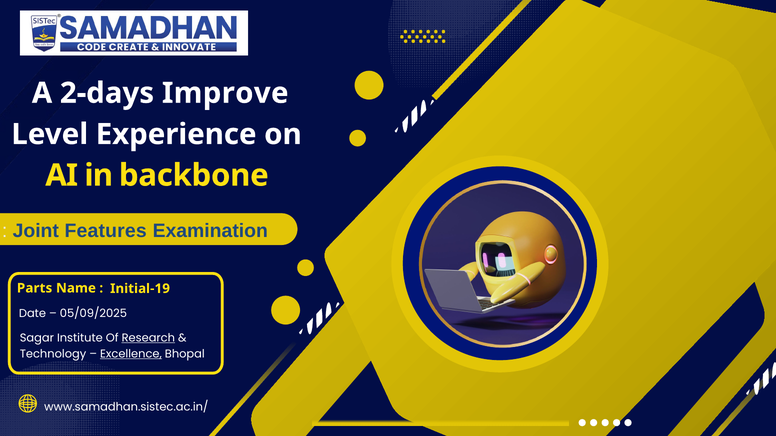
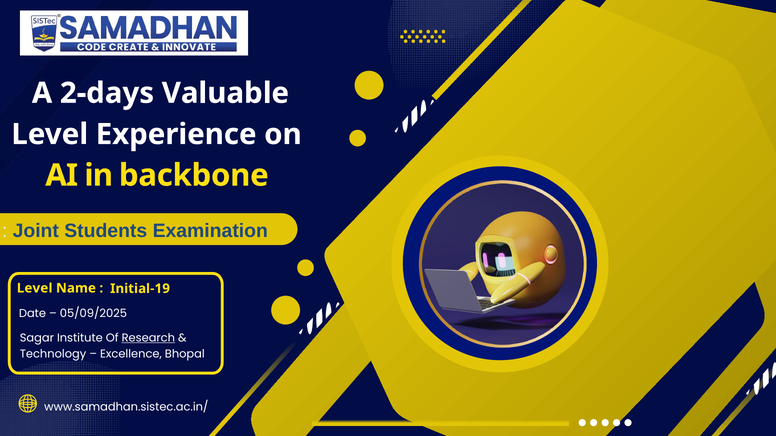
Improve: Improve -> Valuable
Features: Features -> Students
Parts at (35, 288): Parts -> Level
Excellence underline: present -> none
